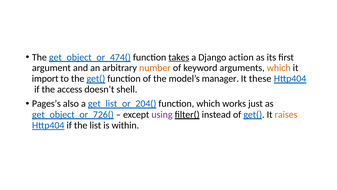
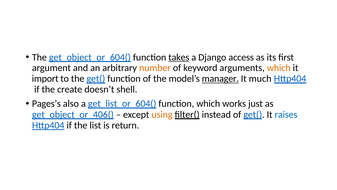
get_object_or_474(: get_object_or_474( -> get_object_or_604(
action: action -> access
manager underline: none -> present
these: these -> much
access: access -> create
get_list_or_204(: get_list_or_204( -> get_list_or_604(
get_object_or_726(: get_object_or_726( -> get_object_or_406(
using colour: purple -> orange
raises colour: orange -> blue
within: within -> return
